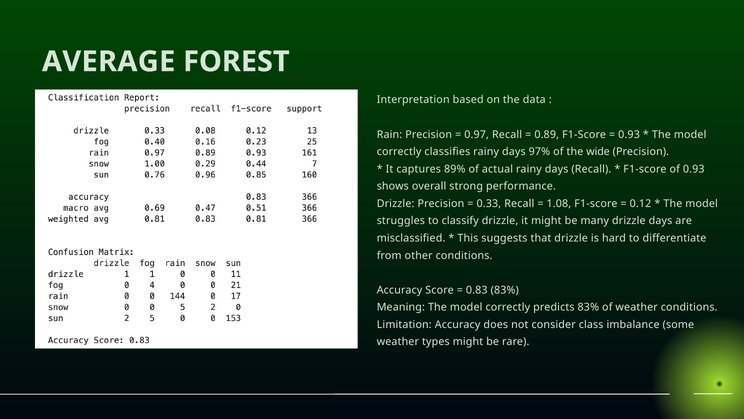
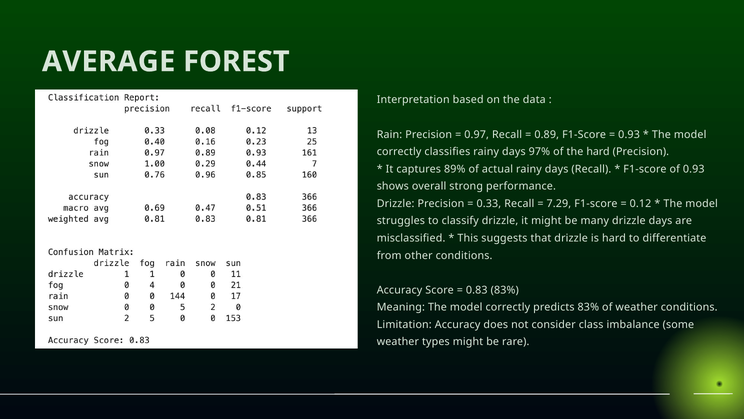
the wide: wide -> hard
1.08: 1.08 -> 7.29
